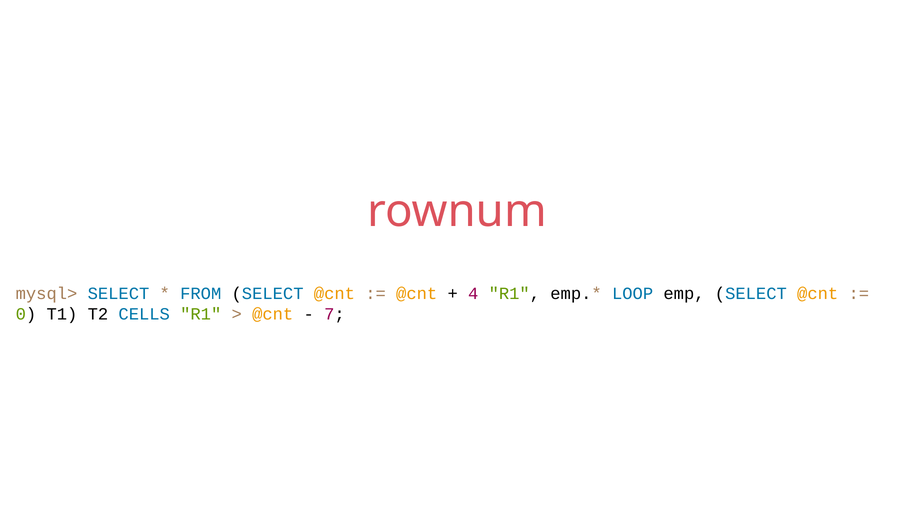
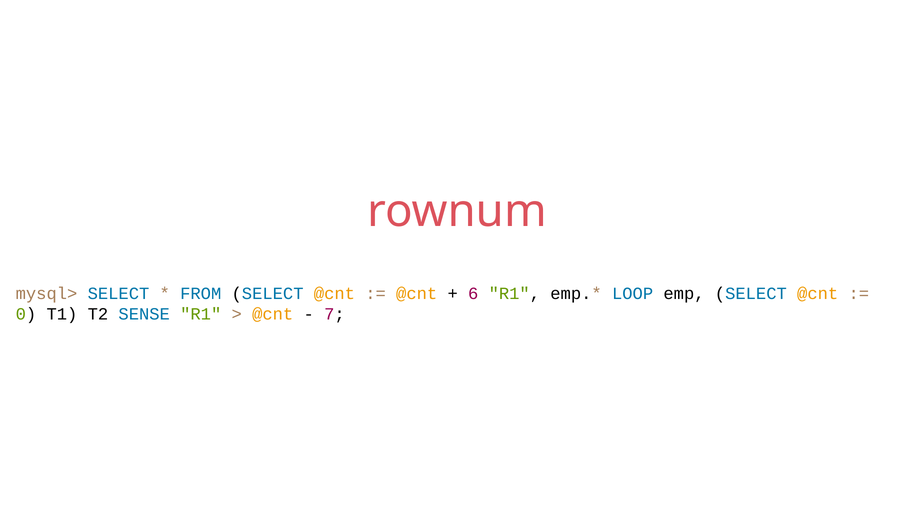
4: 4 -> 6
CELLS: CELLS -> SENSE
